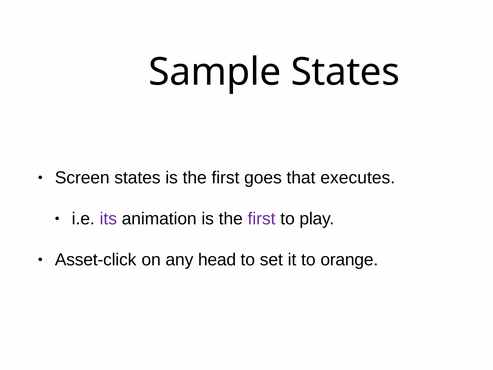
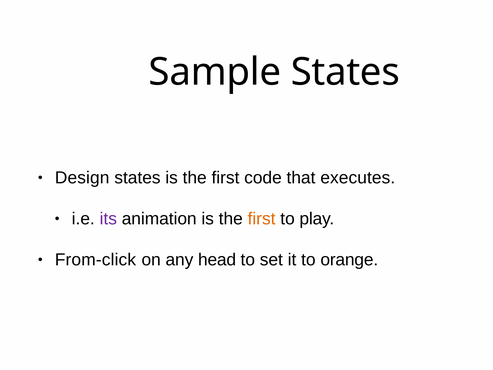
Screen: Screen -> Design
goes: goes -> code
first at (262, 219) colour: purple -> orange
Asset-click: Asset-click -> From-click
